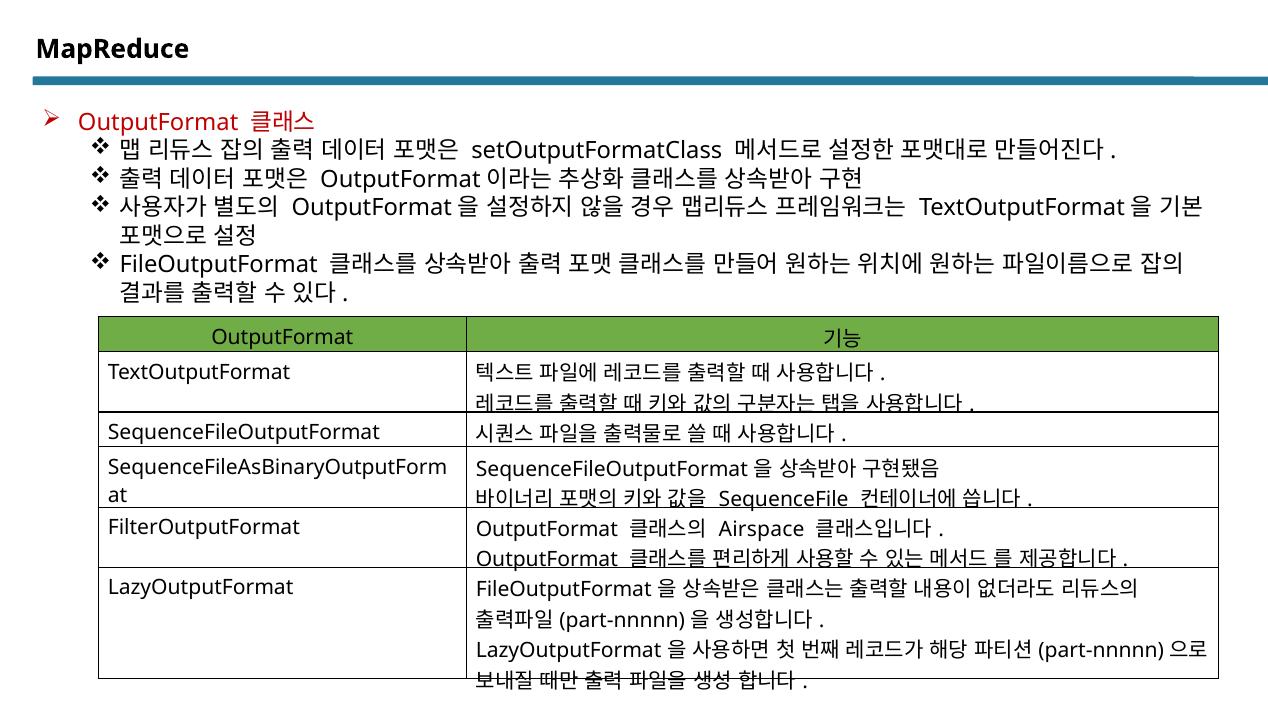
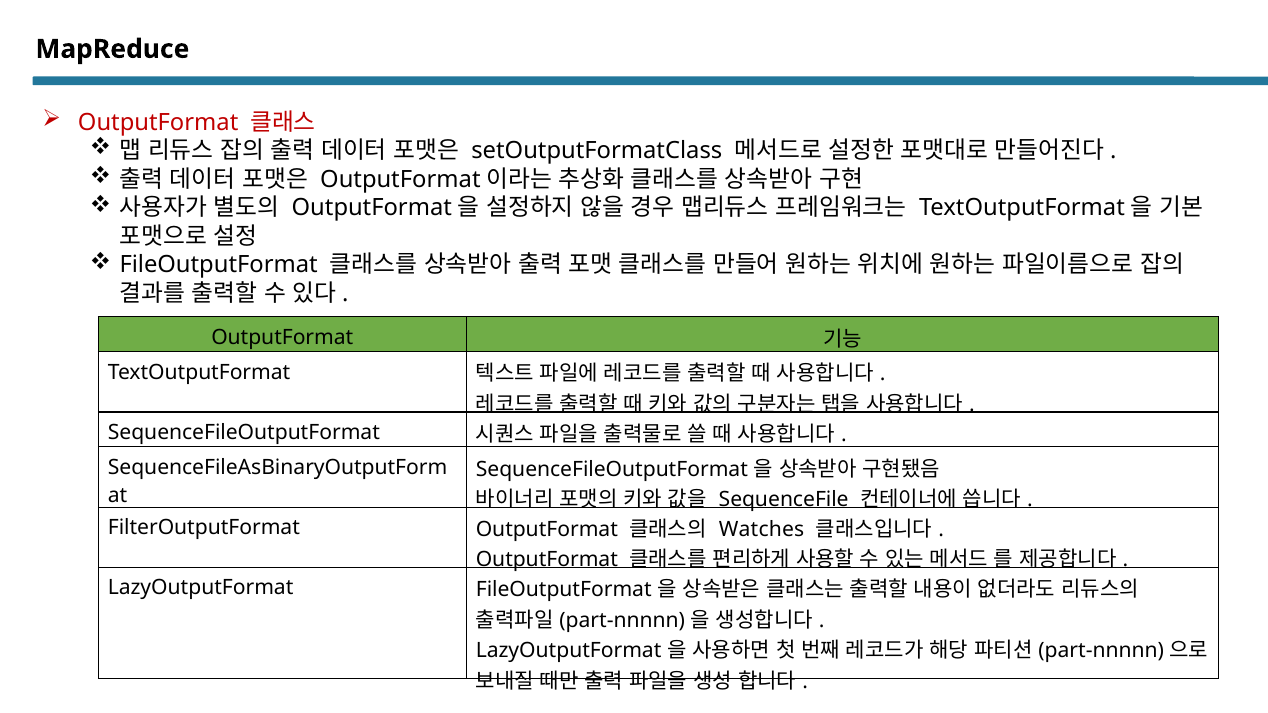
Airspace: Airspace -> Watches
